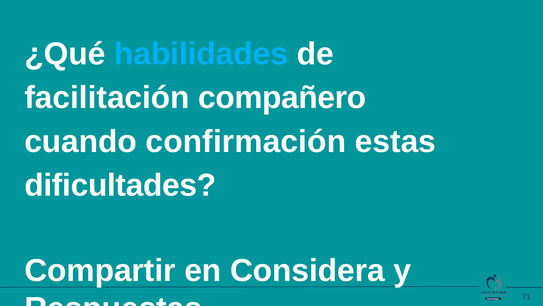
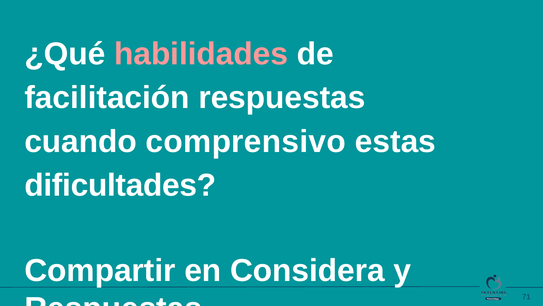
habilidades colour: light blue -> pink
facilitación compañero: compañero -> respuestas
confirmación: confirmación -> comprensivo
